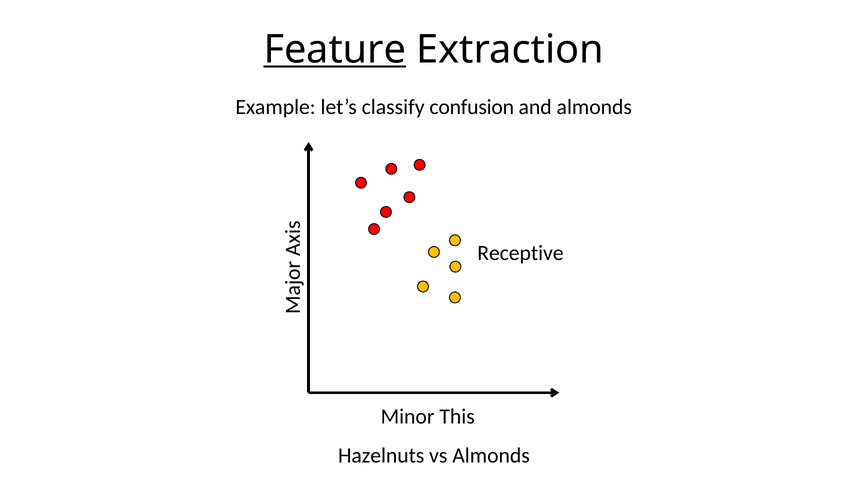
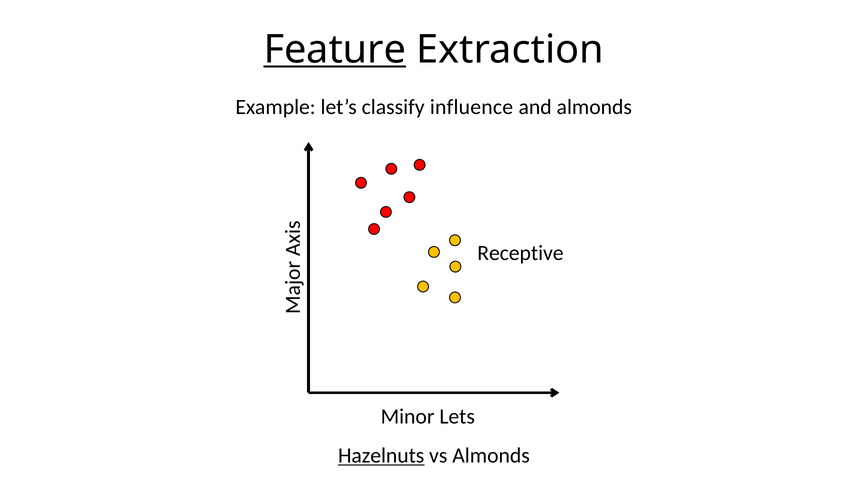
confusion: confusion -> influence
This: This -> Lets
Hazelnuts underline: none -> present
